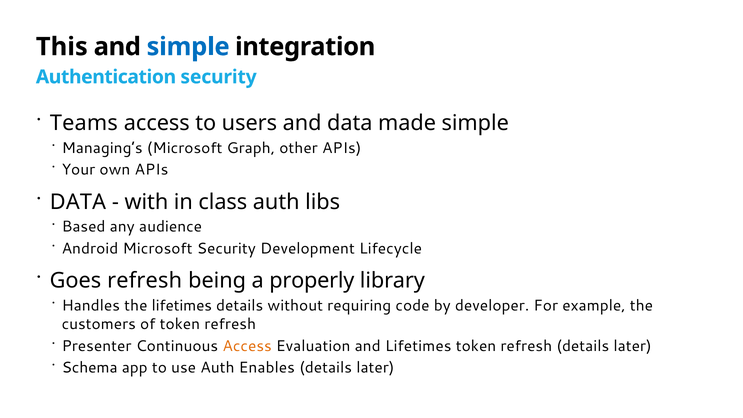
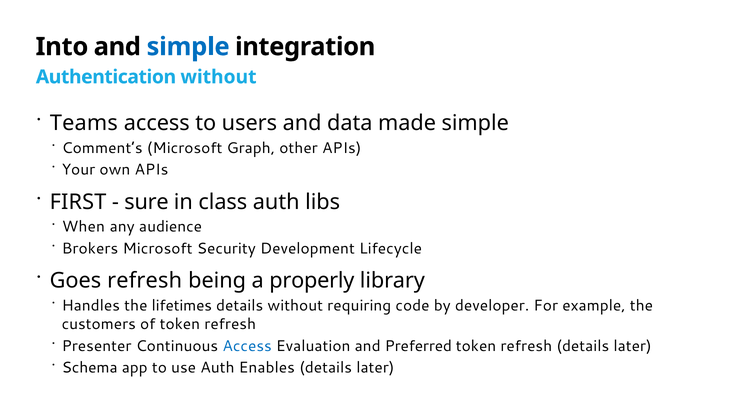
This: This -> Into
Authentication security: security -> without
Managing’s: Managing’s -> Comment’s
DATA at (78, 202): DATA -> FIRST
with: with -> sure
Based: Based -> When
Android: Android -> Brokers
Access at (247, 346) colour: orange -> blue
and Lifetimes: Lifetimes -> Preferred
